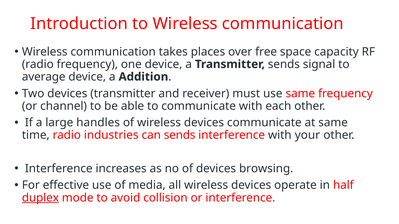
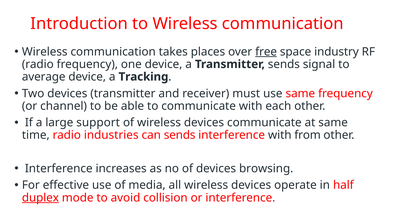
free underline: none -> present
capacity: capacity -> industry
Addition: Addition -> Tracking
handles: handles -> support
your: your -> from
